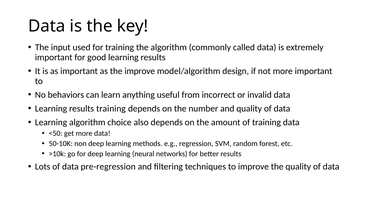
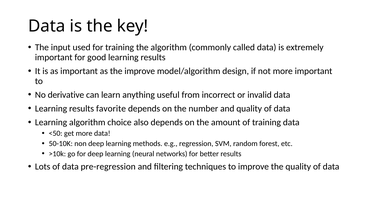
behaviors: behaviors -> derivative
results training: training -> favorite
